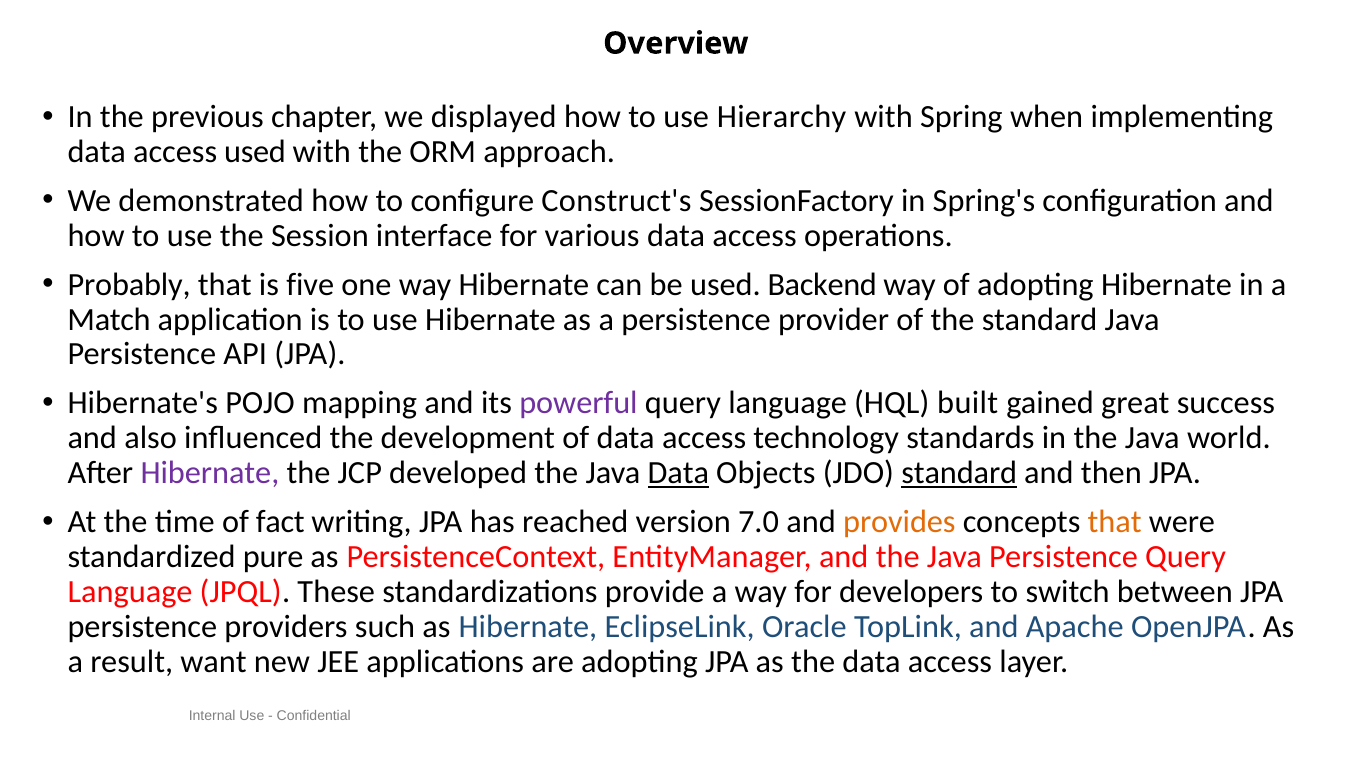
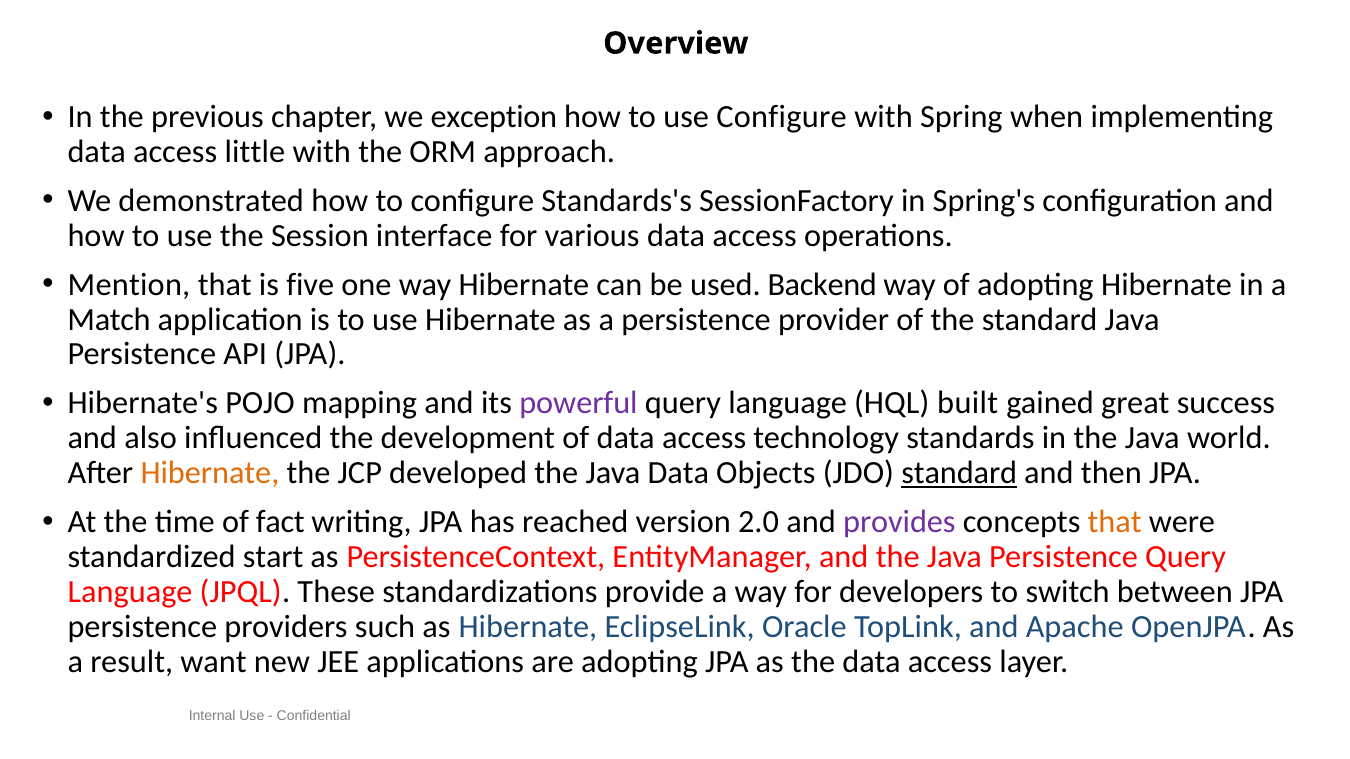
displayed: displayed -> exception
use Hierarchy: Hierarchy -> Configure
access used: used -> little
Construct's: Construct's -> Standards's
Probably: Probably -> Mention
Hibernate at (210, 473) colour: purple -> orange
Data at (678, 473) underline: present -> none
7.0: 7.0 -> 2.0
provides colour: orange -> purple
pure: pure -> start
